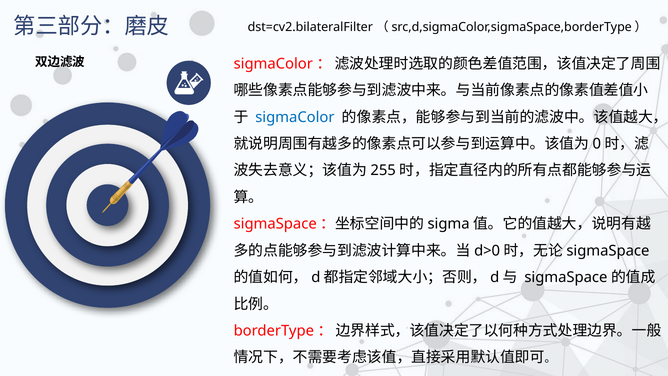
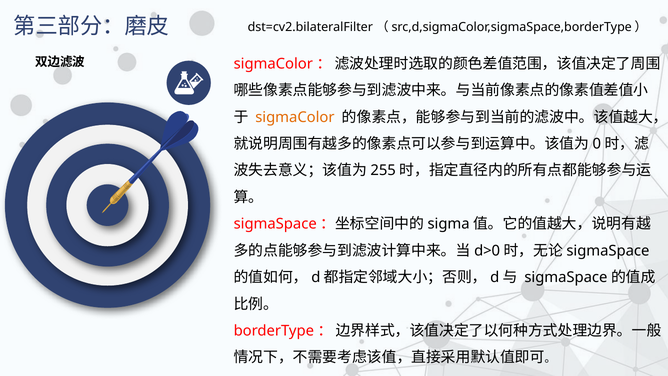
sigmaColor colour: blue -> orange
